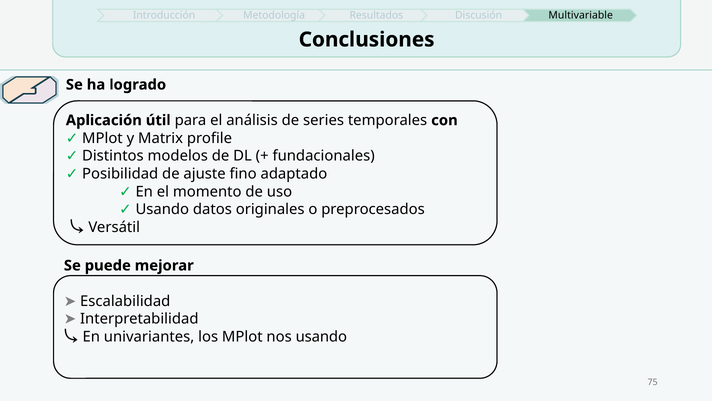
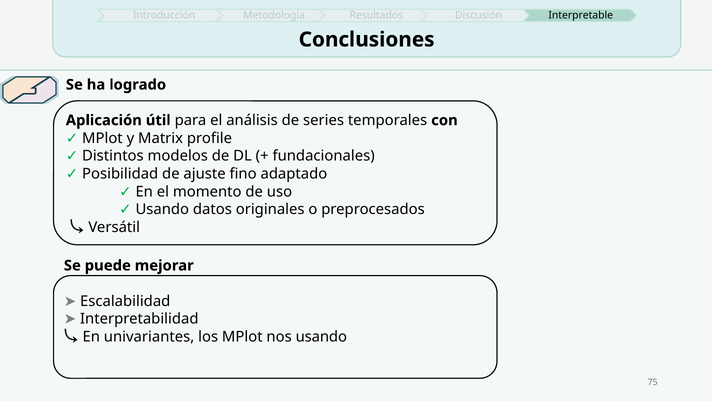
Multivariable: Multivariable -> Interpretable
